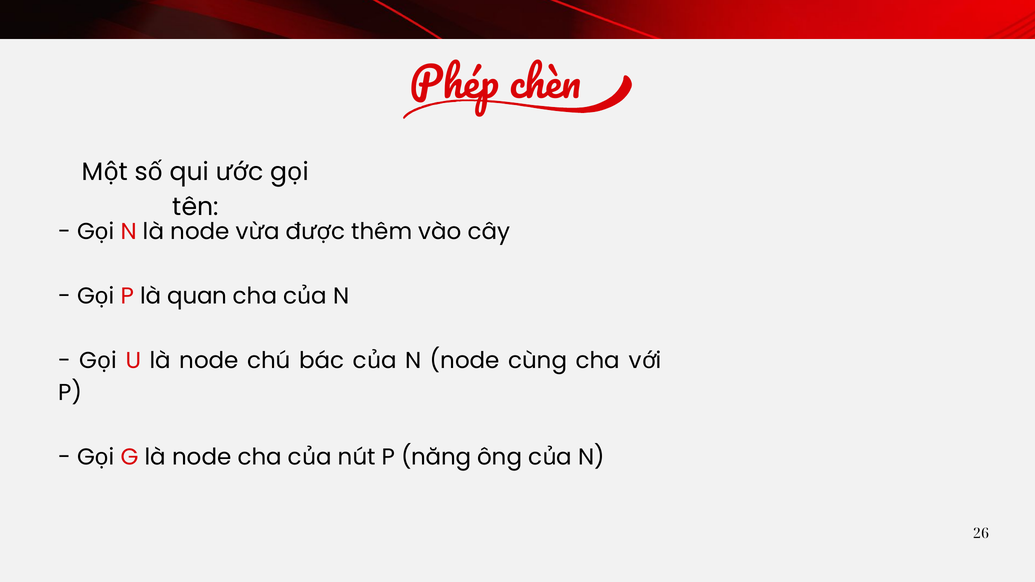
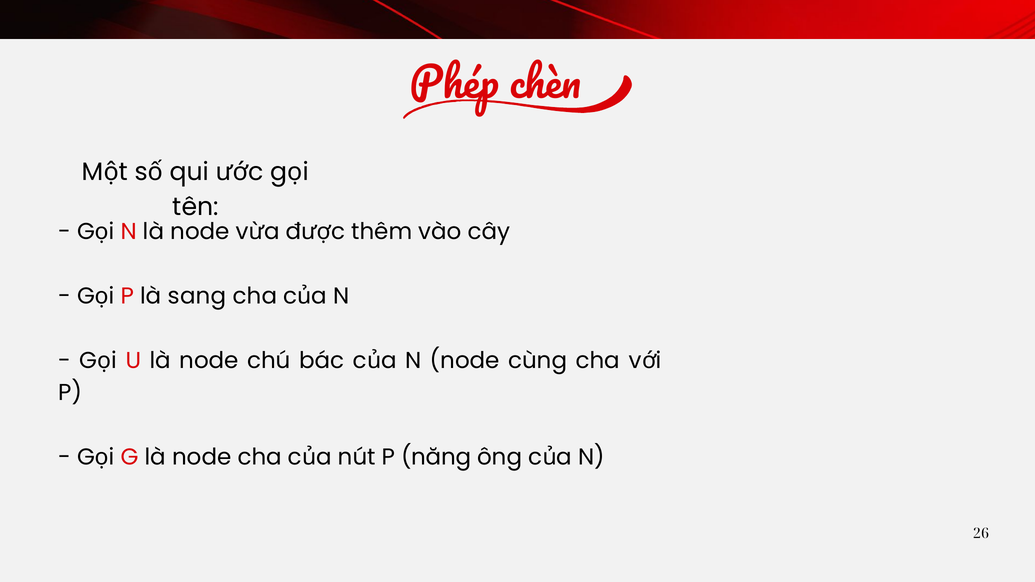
quan: quan -> sang
